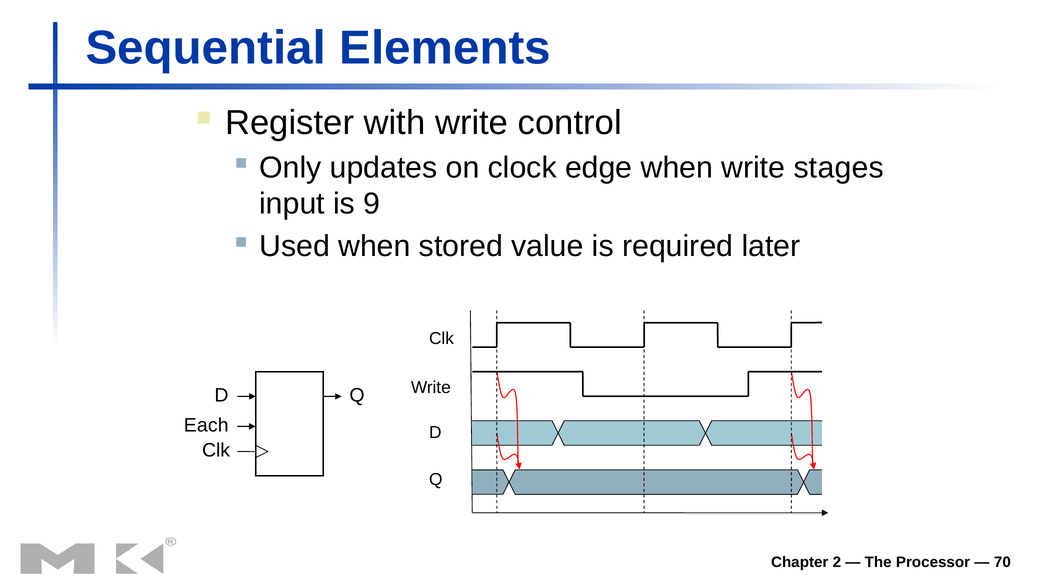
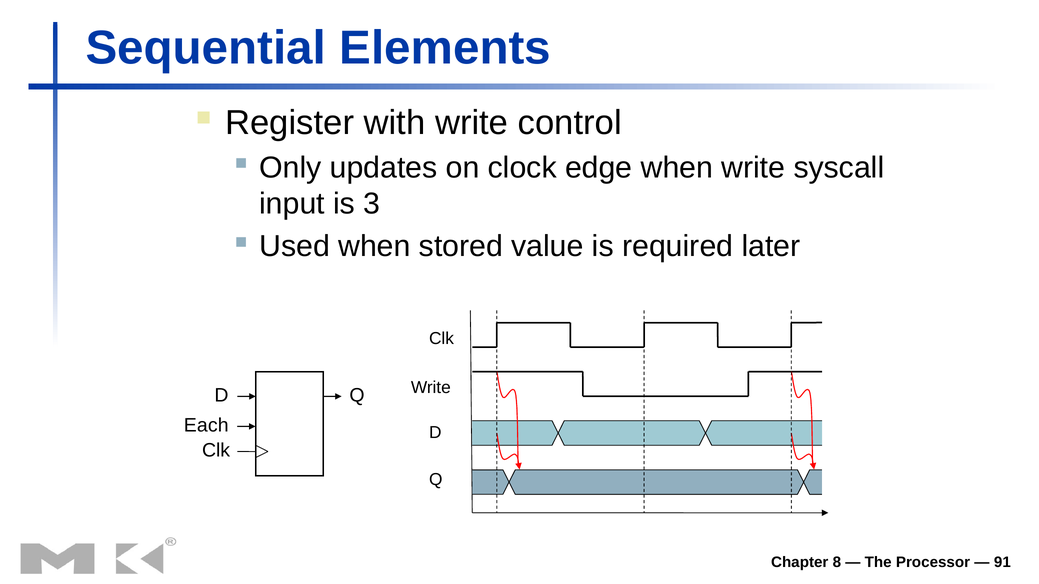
stages: stages -> syscall
9: 9 -> 3
2: 2 -> 8
70: 70 -> 91
